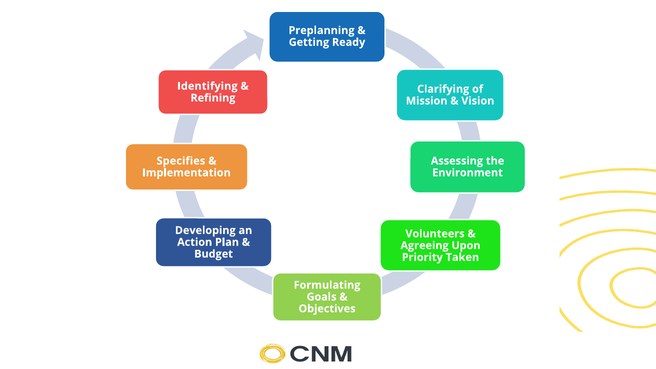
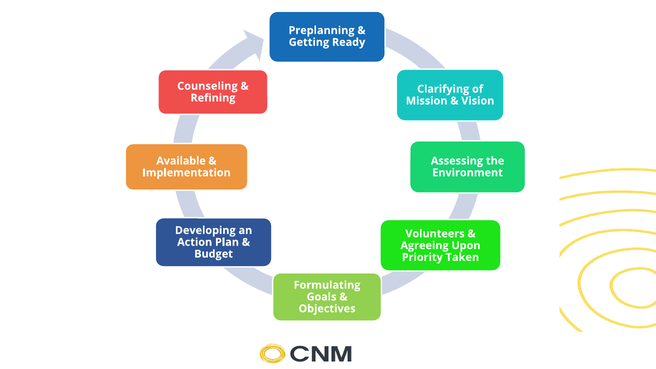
Identifying: Identifying -> Counseling
Specifies: Specifies -> Available
